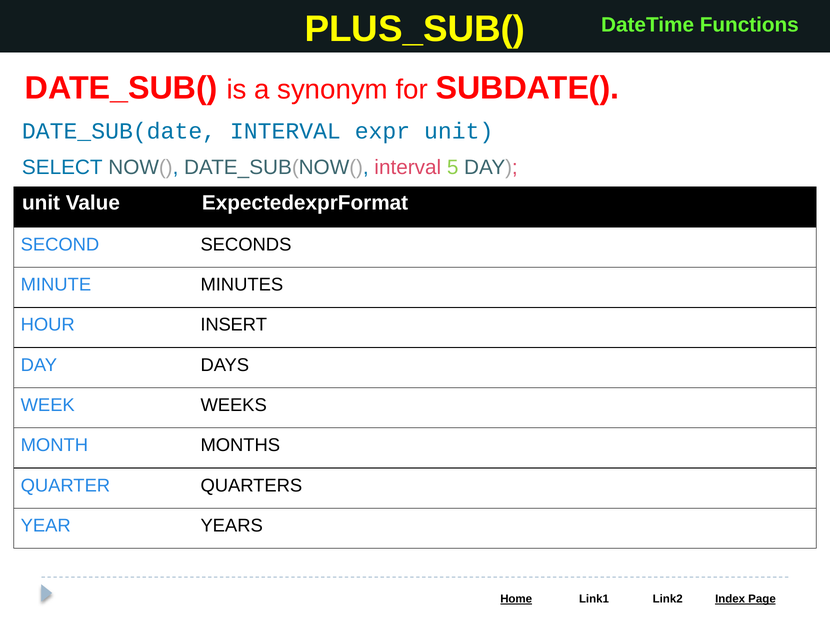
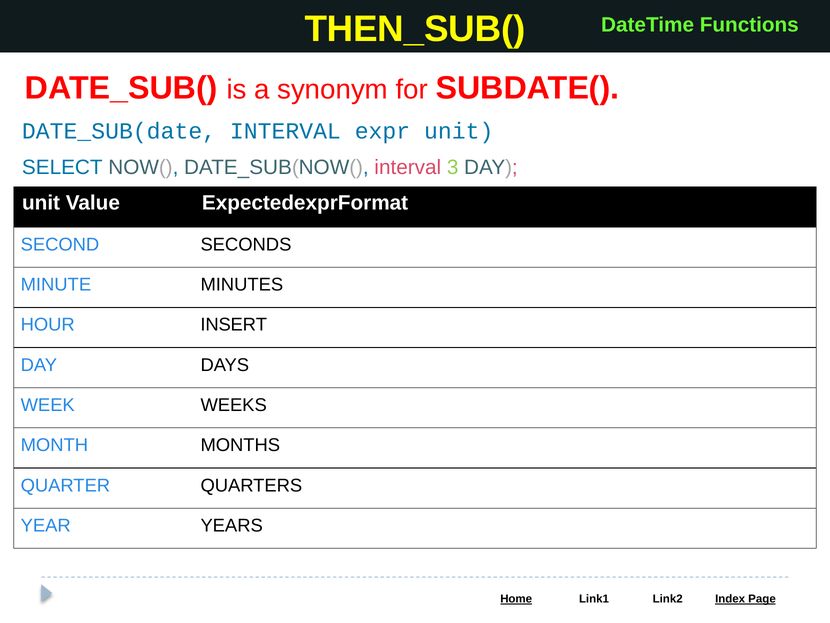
PLUS_SUB(: PLUS_SUB( -> THEN_SUB(
5: 5 -> 3
